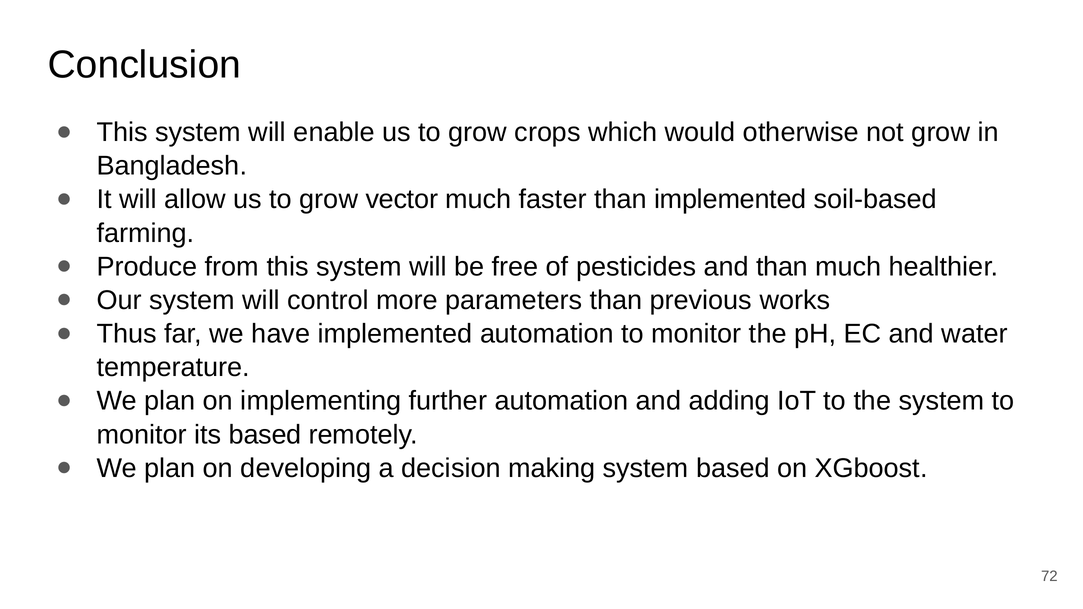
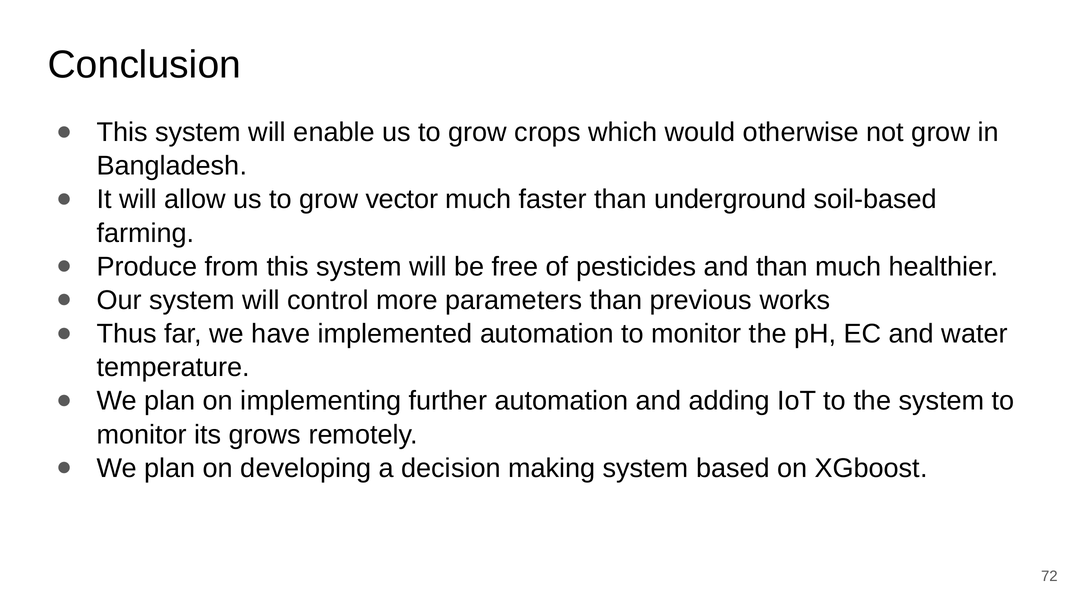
than implemented: implemented -> underground
its based: based -> grows
